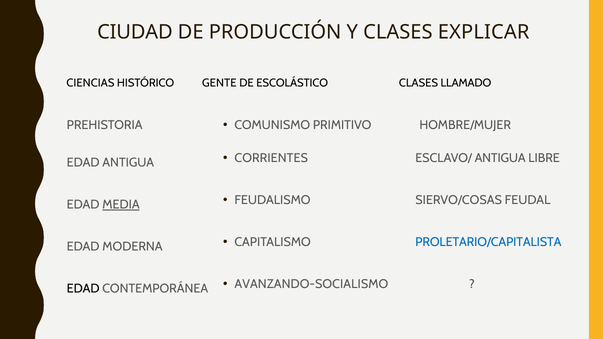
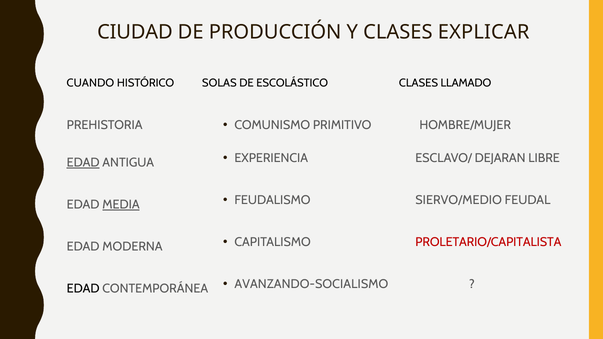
CIENCIAS: CIENCIAS -> CUANDO
GENTE: GENTE -> SOLAS
CORRIENTES: CORRIENTES -> EXPERIENCIA
ESCLAVO/ ANTIGUA: ANTIGUA -> DEJARAN
EDAD at (83, 163) underline: none -> present
SIERVO/COSAS: SIERVO/COSAS -> SIERVO/MEDIO
PROLETARIO/CAPITALISTA colour: blue -> red
